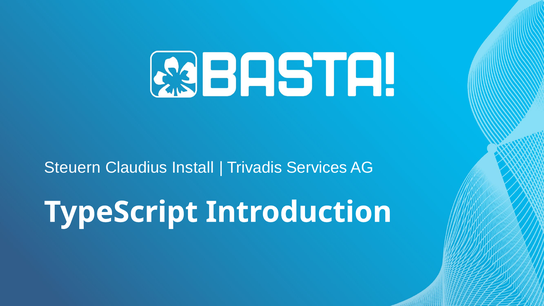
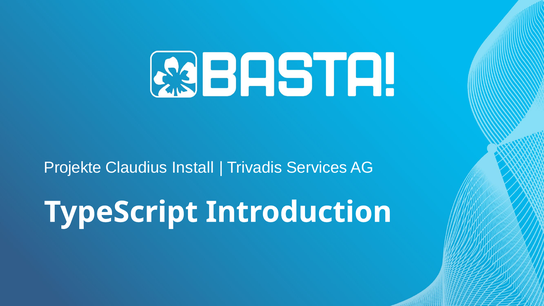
Steuern: Steuern -> Projekte
